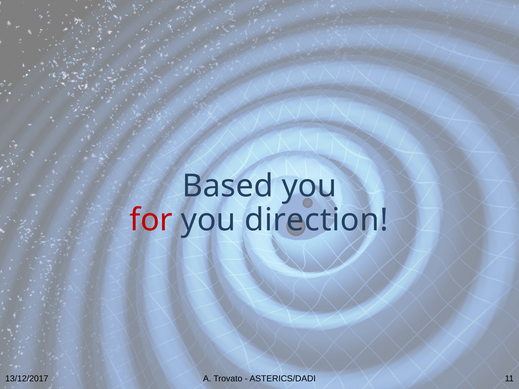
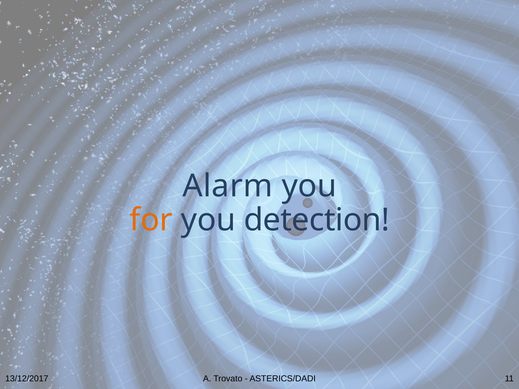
Based: Based -> Alarm
for colour: red -> orange
direction: direction -> detection
